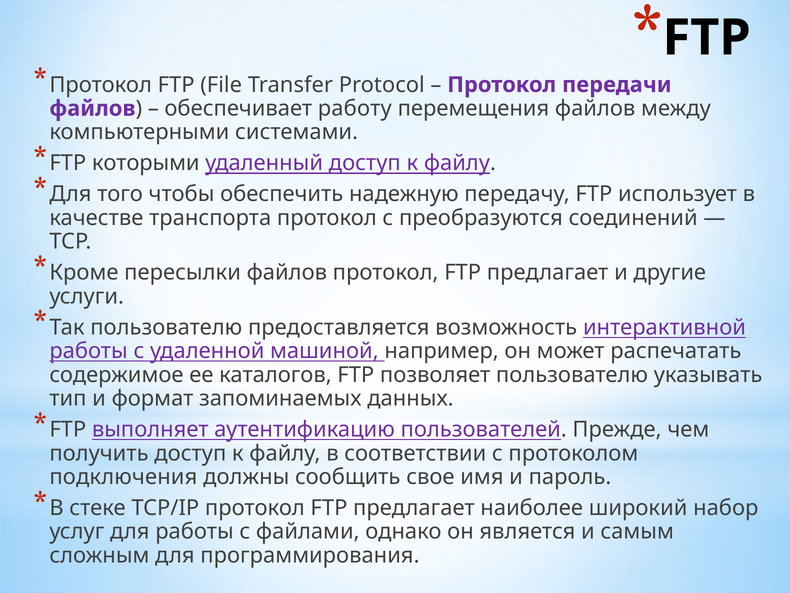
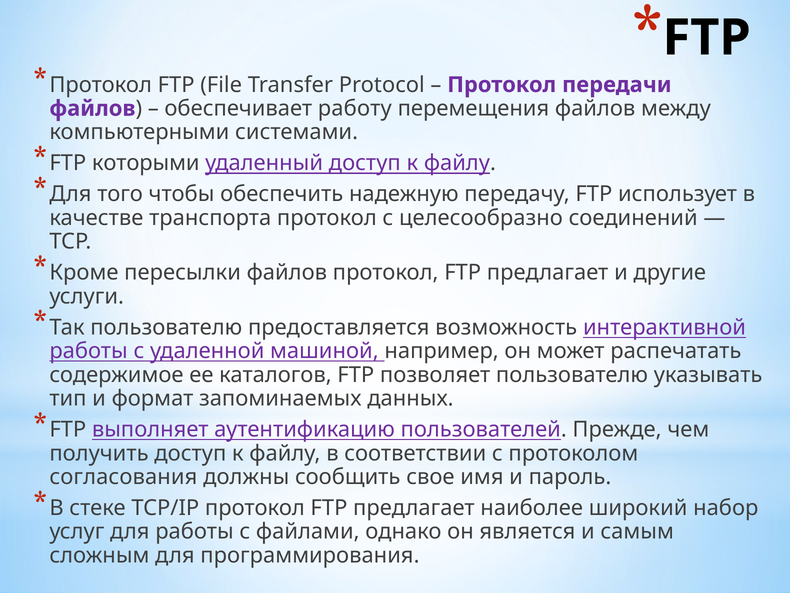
преобразуются: преобразуются -> целесообразно
подключения: подключения -> согласования
